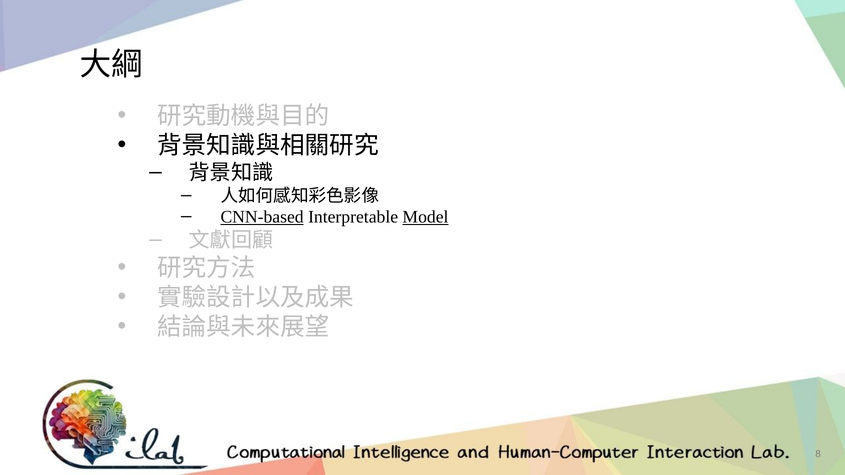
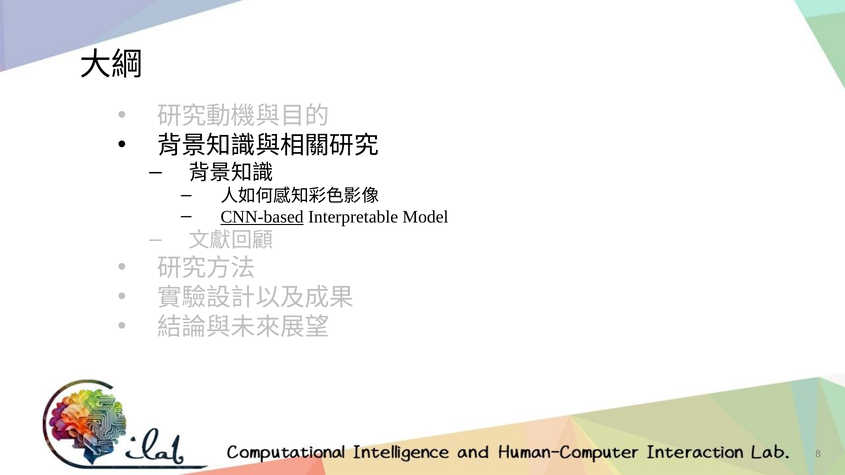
Model underline: present -> none
